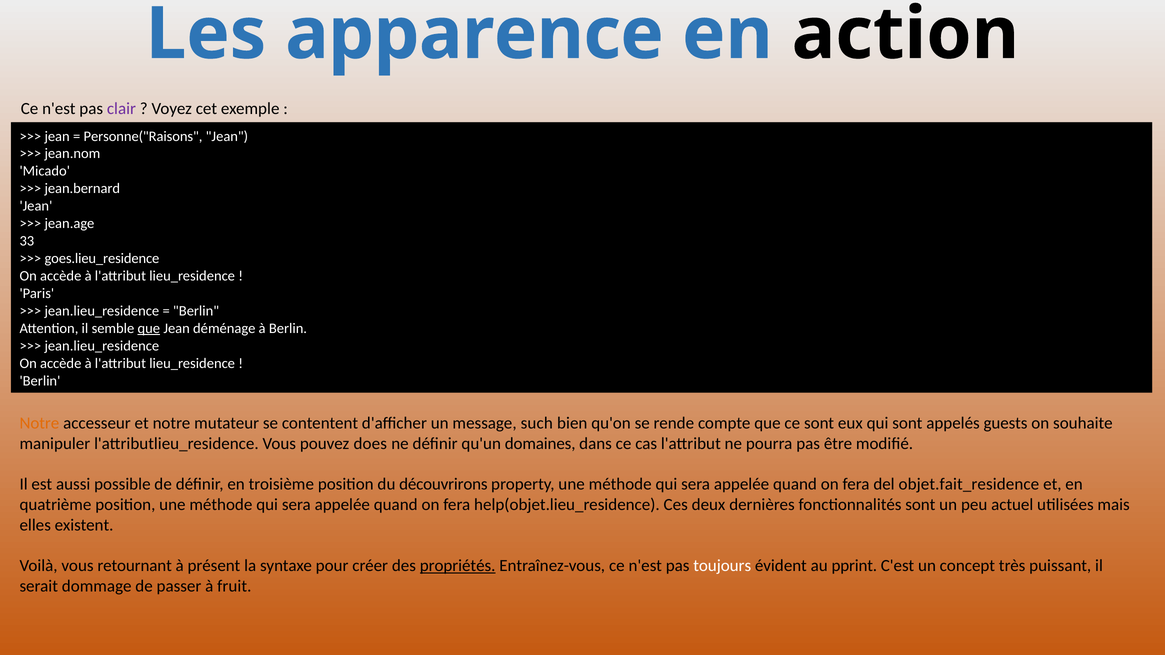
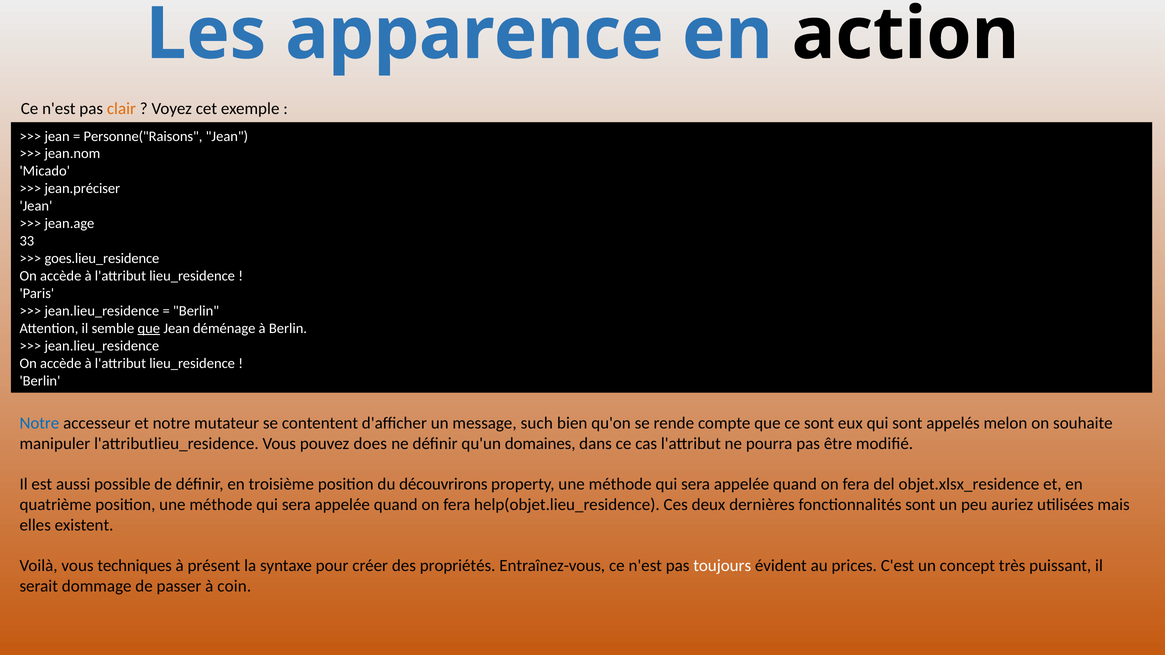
clair colour: purple -> orange
jean.bernard: jean.bernard -> jean.préciser
Notre at (39, 423) colour: orange -> blue
guests: guests -> melon
objet.fait_residence: objet.fait_residence -> objet.xlsx_residence
actuel: actuel -> auriez
retournant: retournant -> techniques
propriétés underline: present -> none
pprint: pprint -> prices
fruit: fruit -> coin
